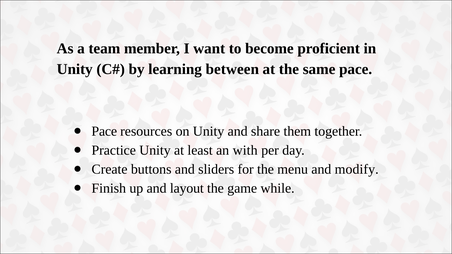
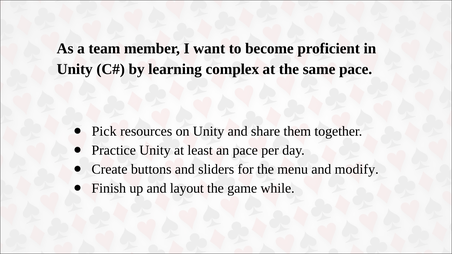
between: between -> complex
Pace at (104, 131): Pace -> Pick
an with: with -> pace
